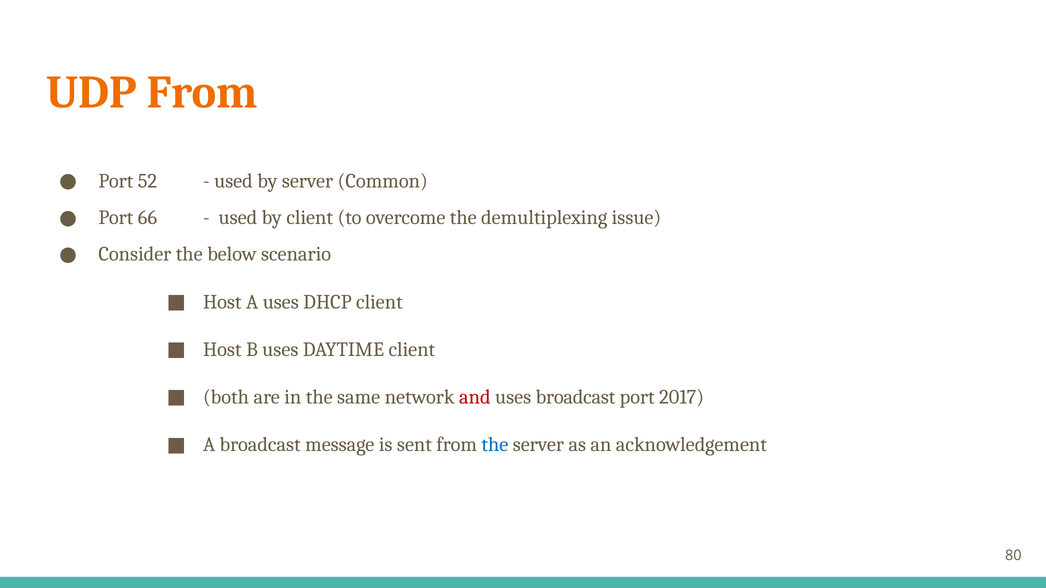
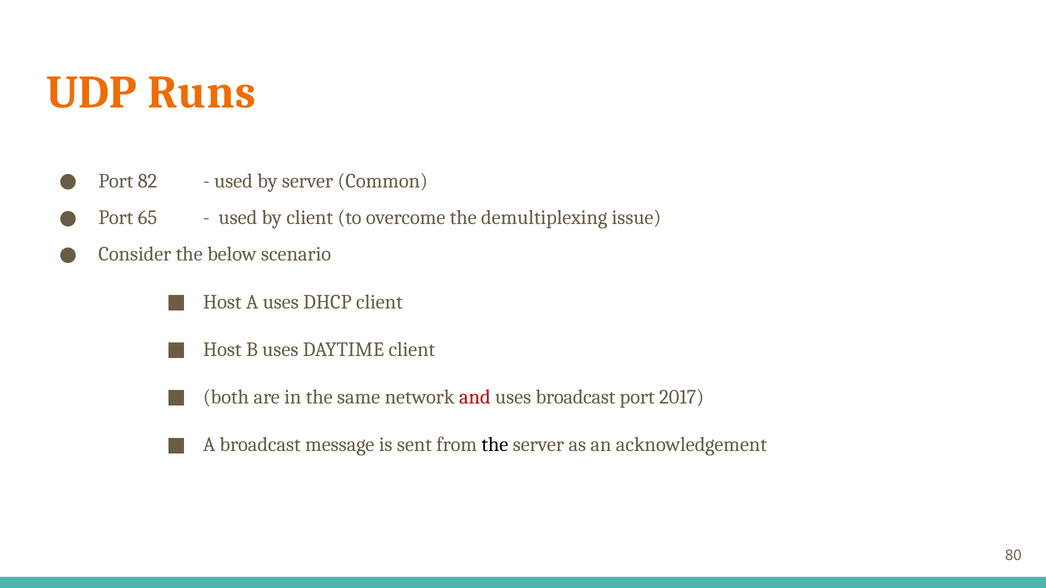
UDP From: From -> Runs
52: 52 -> 82
66: 66 -> 65
the at (495, 445) colour: blue -> black
